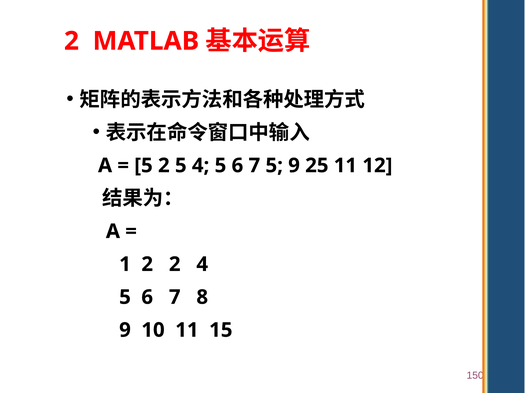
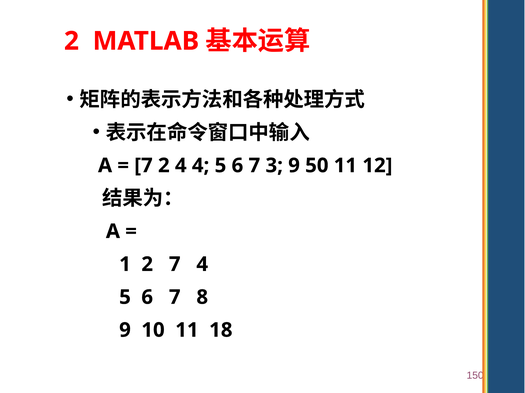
5 at (143, 166): 5 -> 7
2 5: 5 -> 4
7 5: 5 -> 3
25: 25 -> 50
2 2: 2 -> 7
15: 15 -> 18
